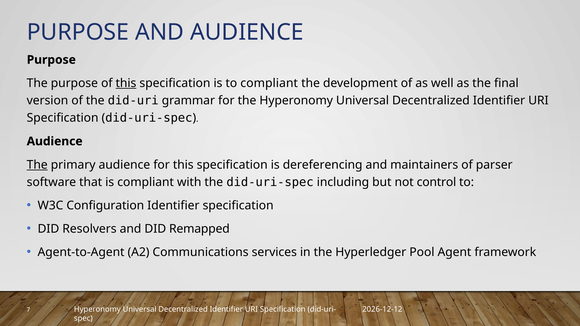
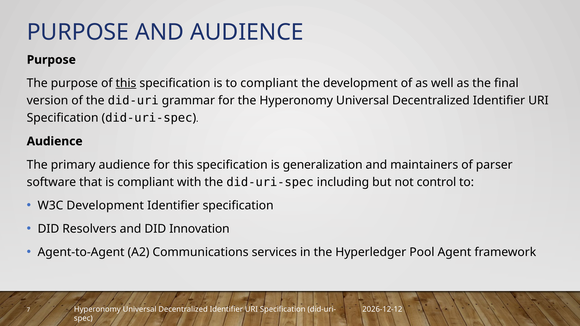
The at (37, 165) underline: present -> none
dereferencing: dereferencing -> generalization
W3C Configuration: Configuration -> Development
Remapped: Remapped -> Innovation
